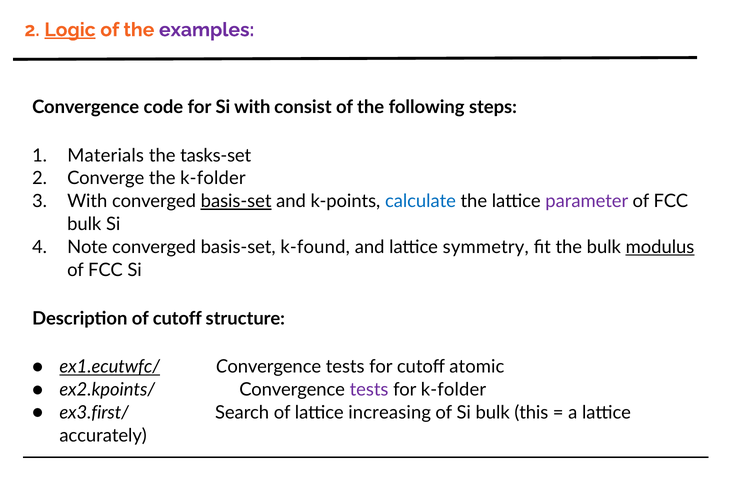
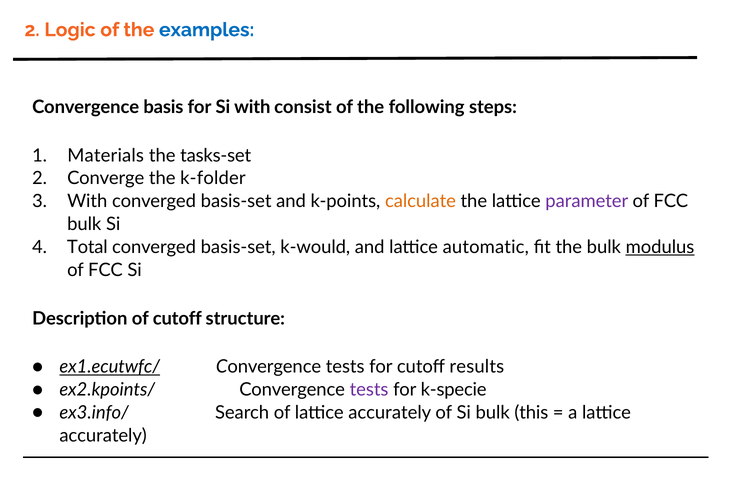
Logic underline: present -> none
examples colour: purple -> blue
code: code -> basis
basis-set at (236, 201) underline: present -> none
calculate colour: blue -> orange
Note: Note -> Total
k-found: k-found -> k-would
symmetry: symmetry -> automatic
atomic: atomic -> results
for k-folder: k-folder -> k-specie
ex3.first/: ex3.first/ -> ex3.info/
of lattice increasing: increasing -> accurately
